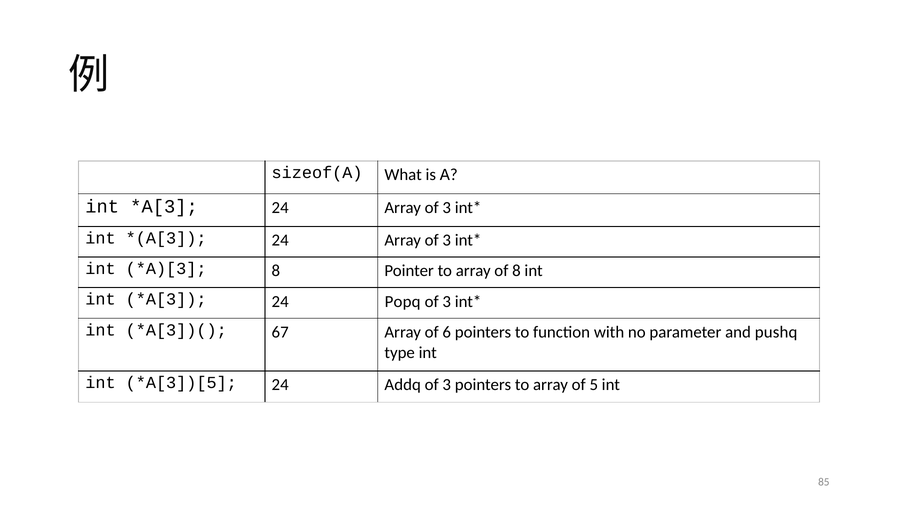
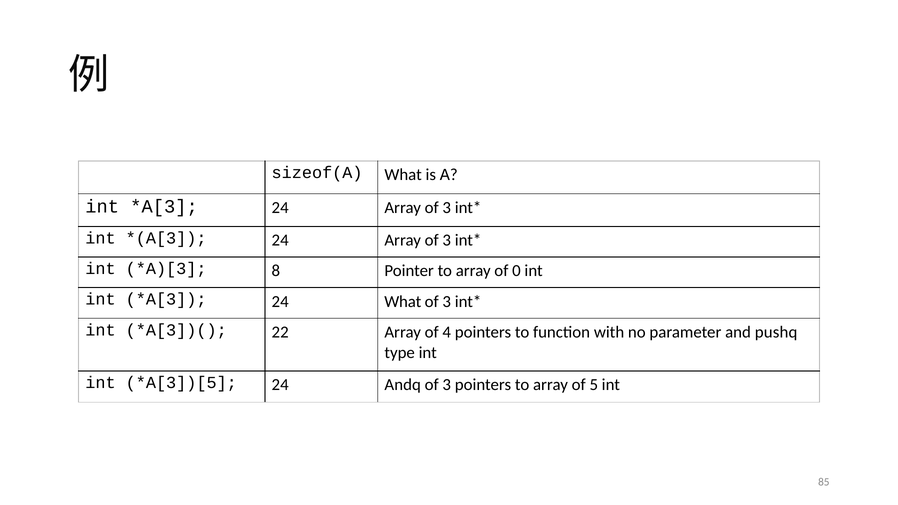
of 8: 8 -> 0
24 Popq: Popq -> What
67: 67 -> 22
6: 6 -> 4
Addq: Addq -> Andq
